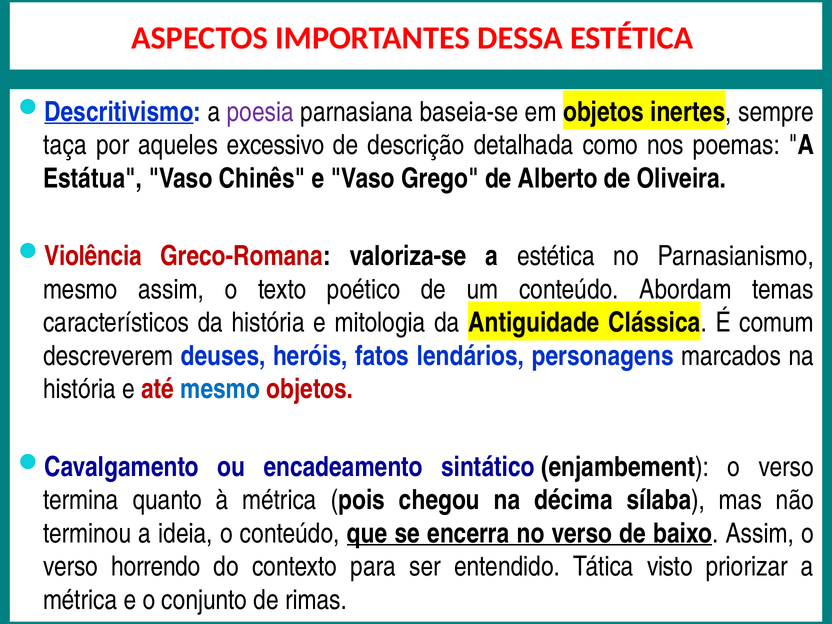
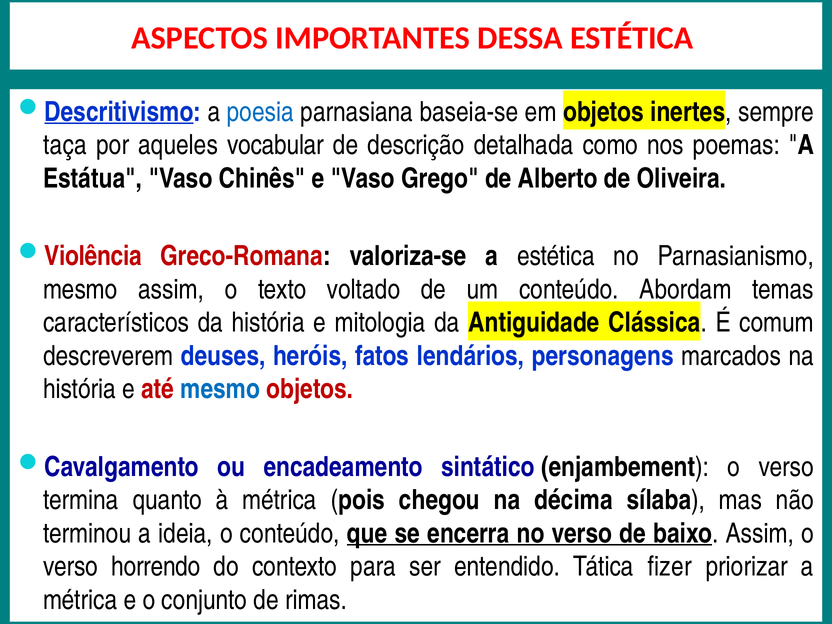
poesia colour: purple -> blue
excessivo: excessivo -> vocabular
poético: poético -> voltado
visto: visto -> fizer
